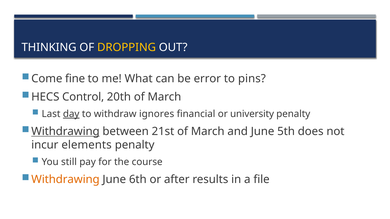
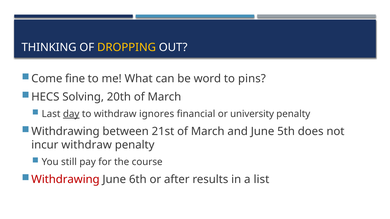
error: error -> word
Control: Control -> Solving
Withdrawing at (65, 132) underline: present -> none
incur elements: elements -> withdraw
Withdrawing at (65, 180) colour: orange -> red
file: file -> list
